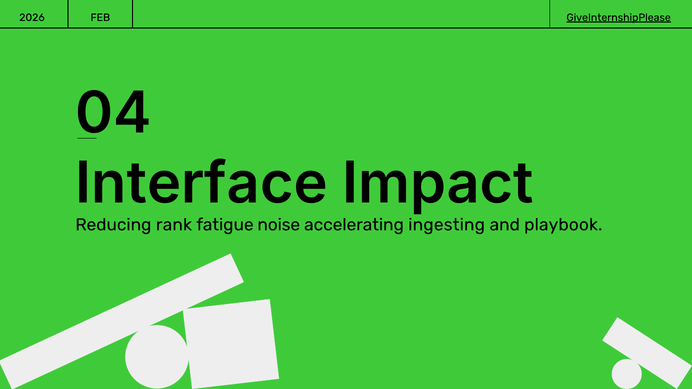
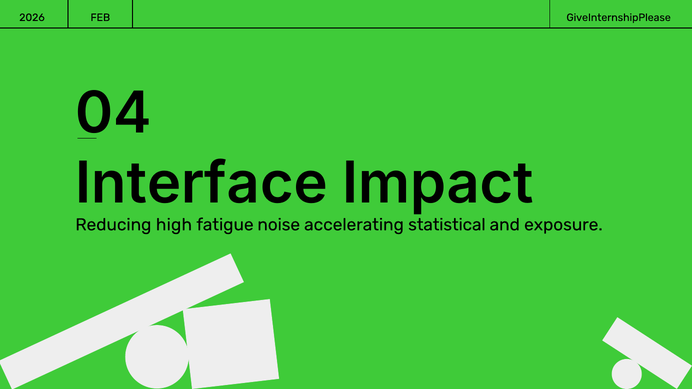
GiveInternshipPlease underline: present -> none
rank: rank -> high
ingesting: ingesting -> statistical
playbook: playbook -> exposure
